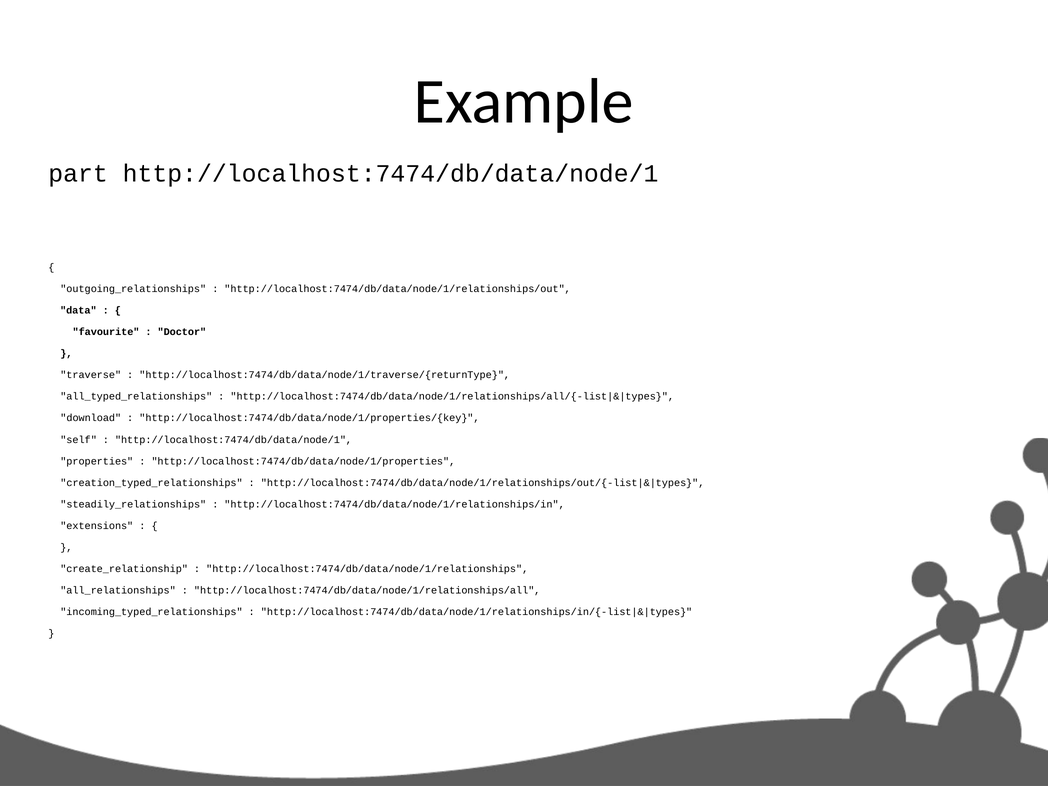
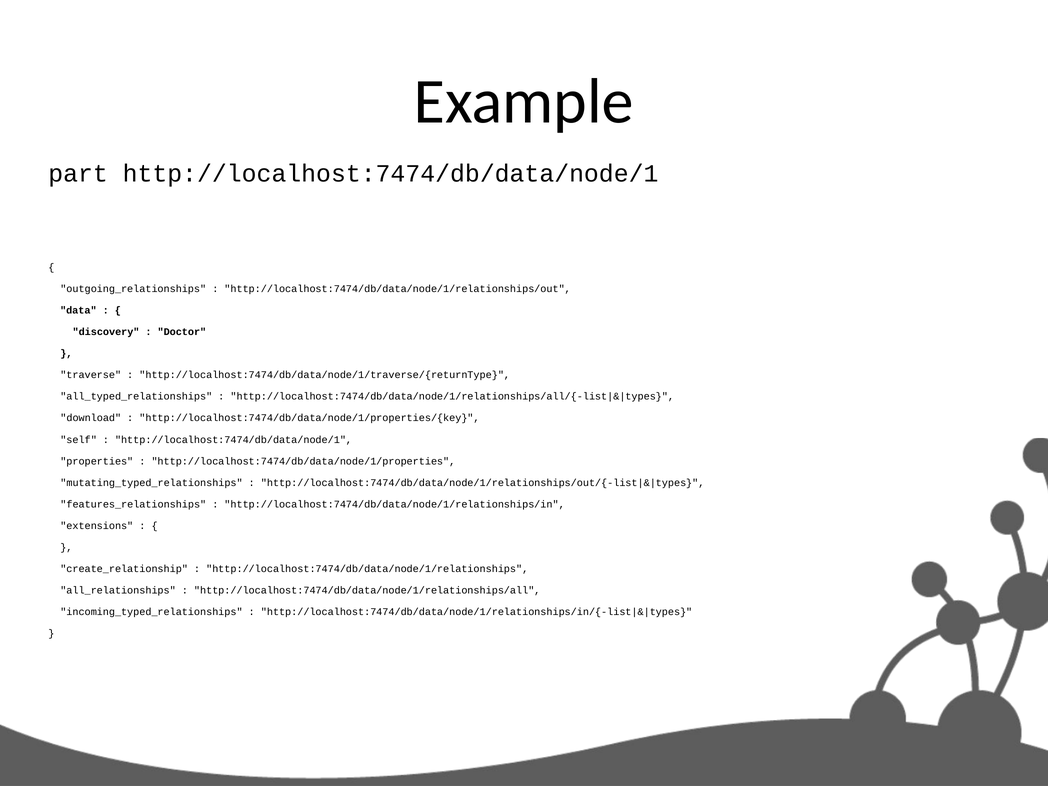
favourite: favourite -> discovery
creation_typed_relationships: creation_typed_relationships -> mutating_typed_relationships
steadily_relationships: steadily_relationships -> features_relationships
